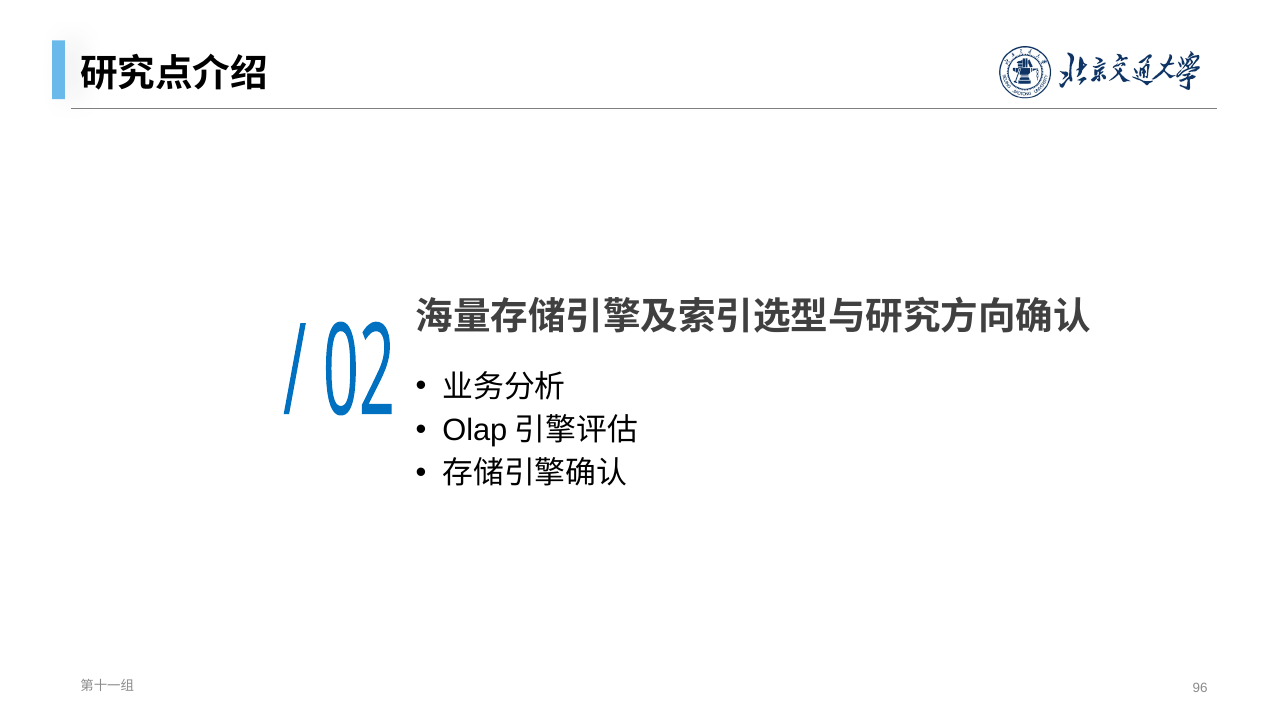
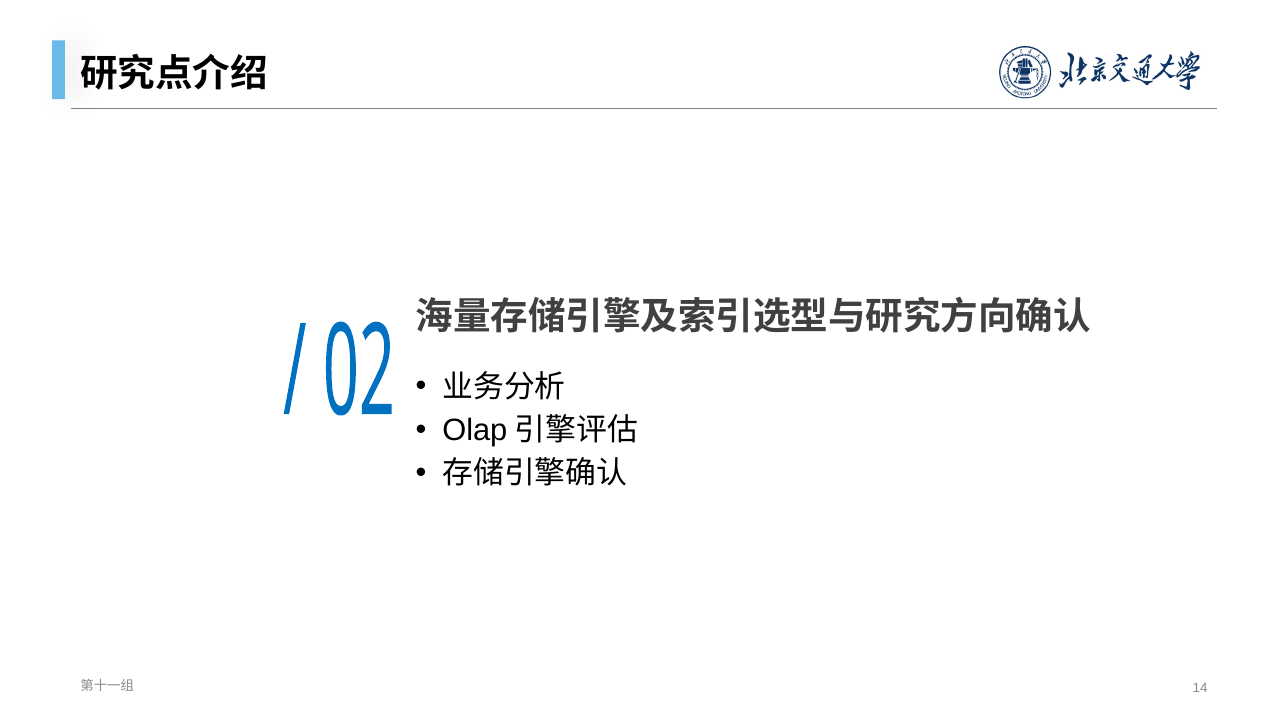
96: 96 -> 14
